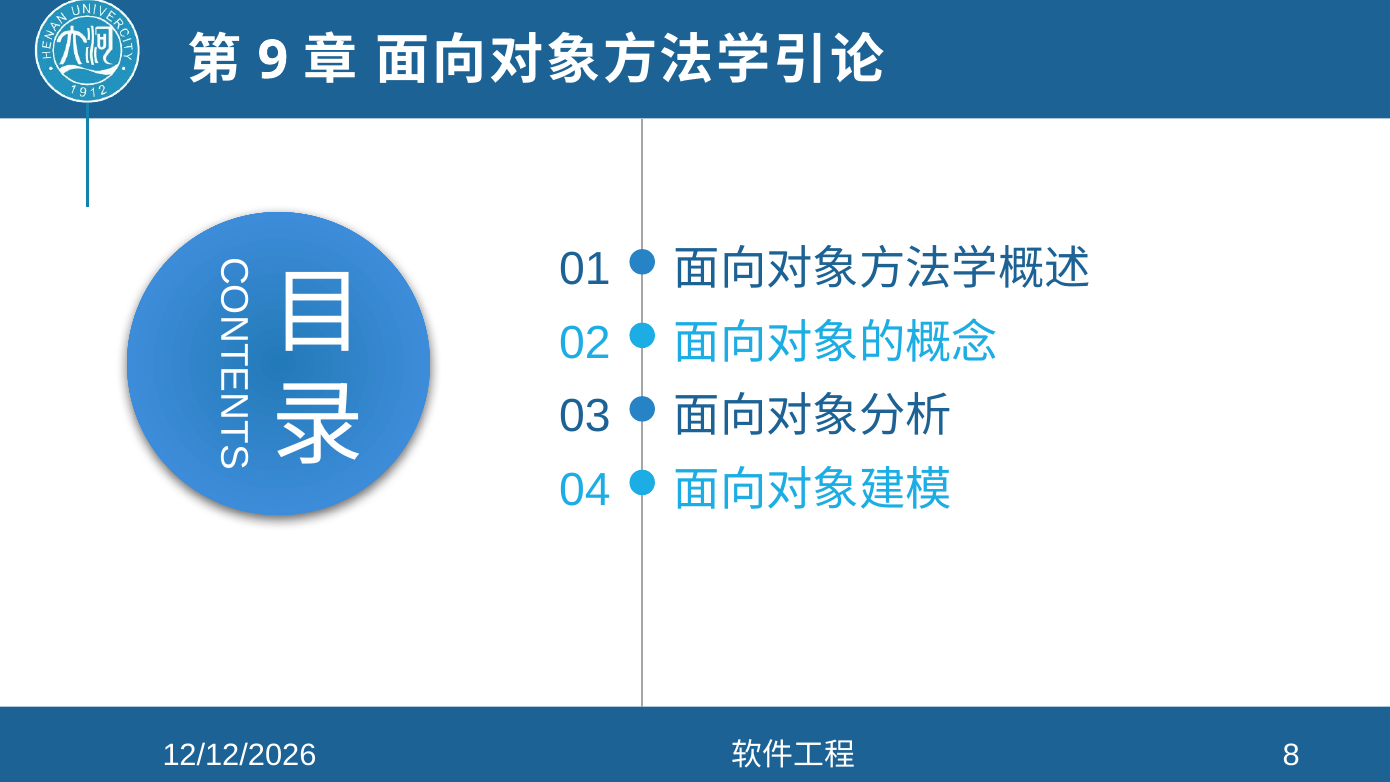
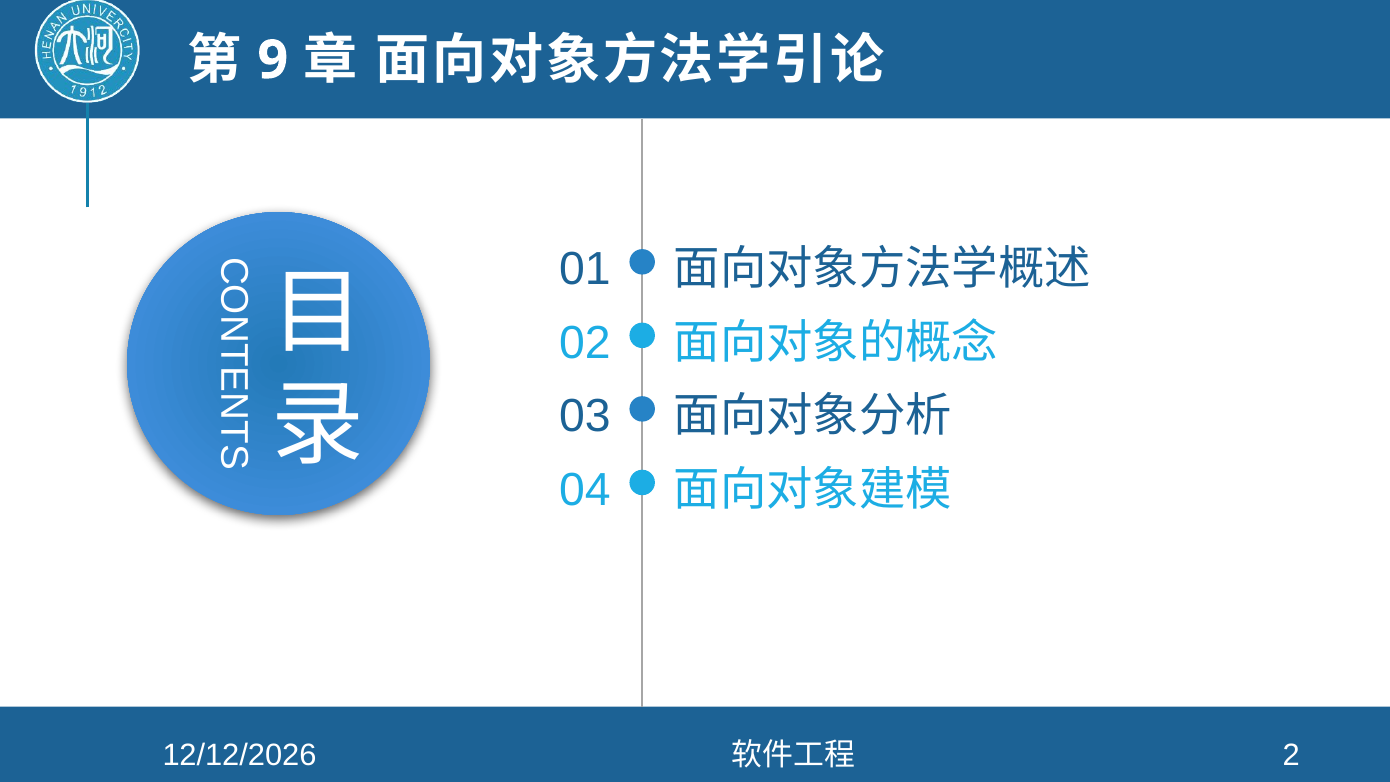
8: 8 -> 2
